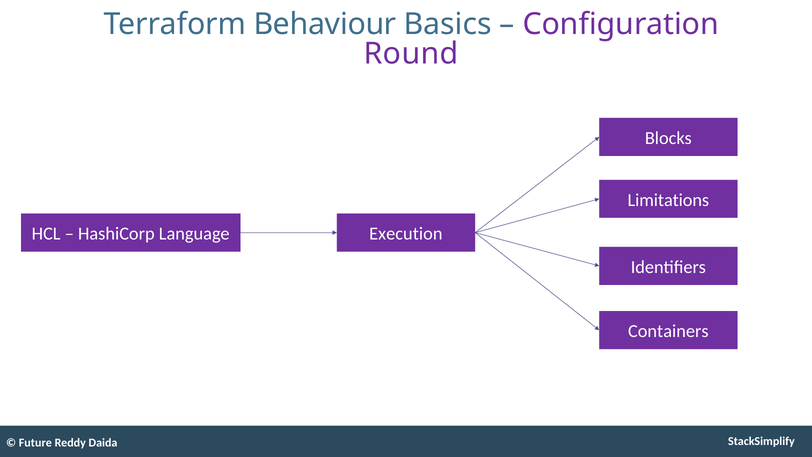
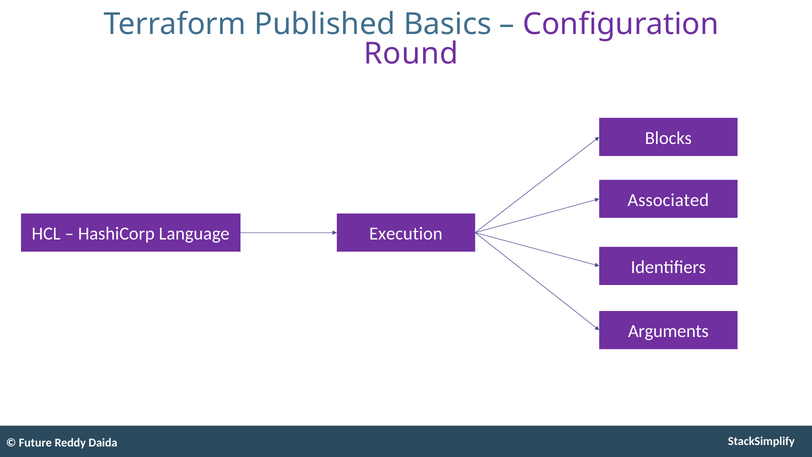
Behaviour: Behaviour -> Published
Limitations: Limitations -> Associated
Containers: Containers -> Arguments
